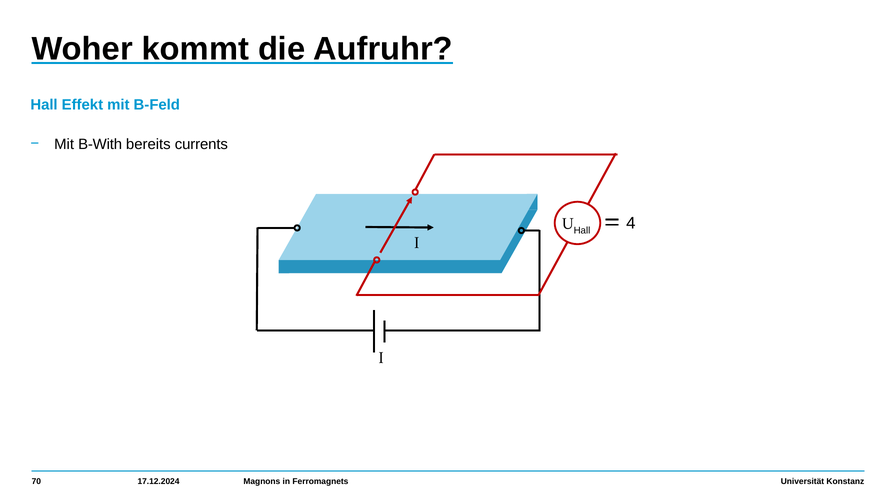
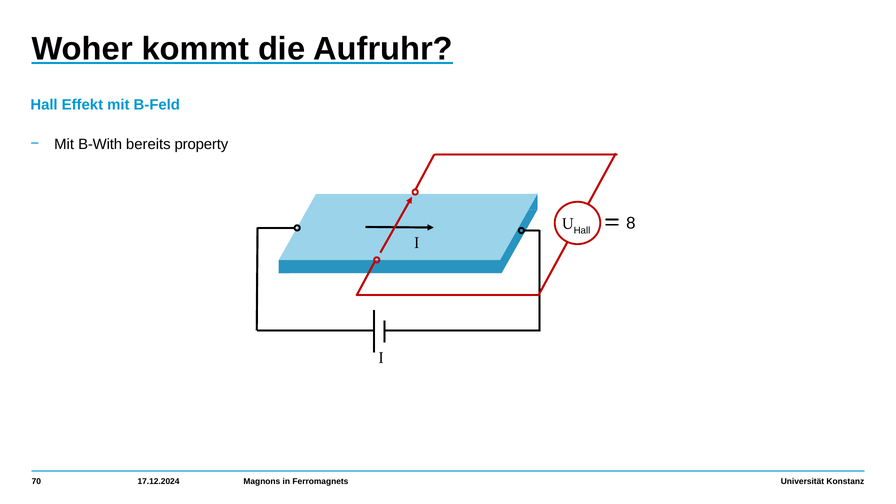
currents: currents -> property
4: 4 -> 8
